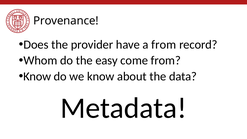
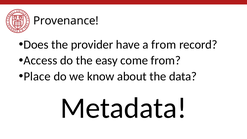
Whom: Whom -> Access
Know at (37, 76): Know -> Place
